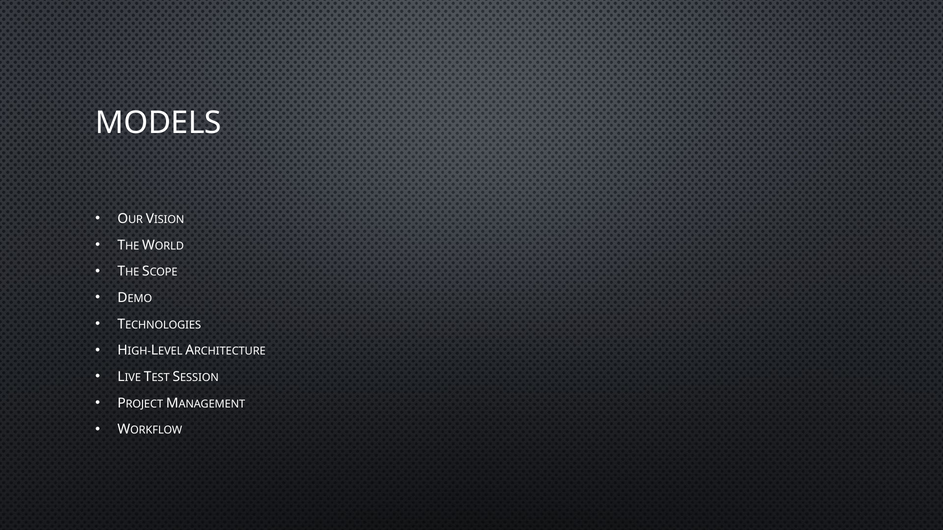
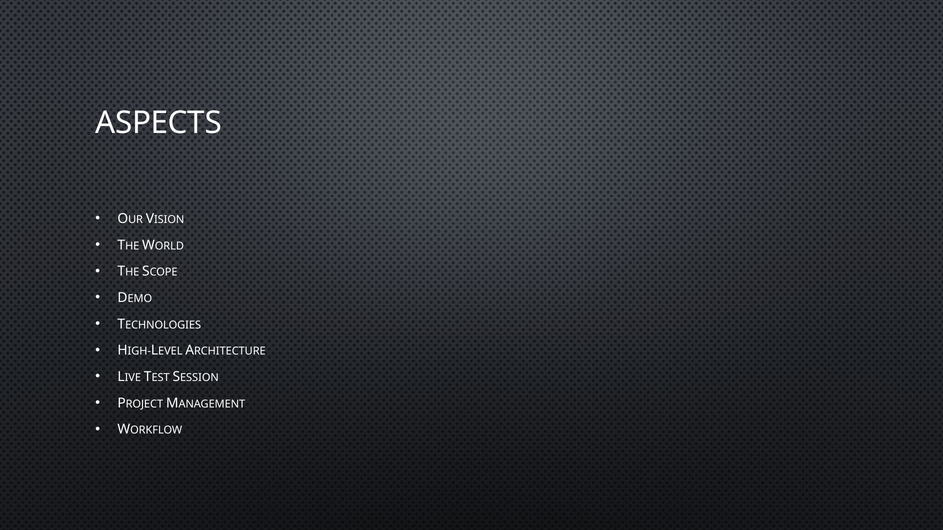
MODELS: MODELS -> ASPECTS
